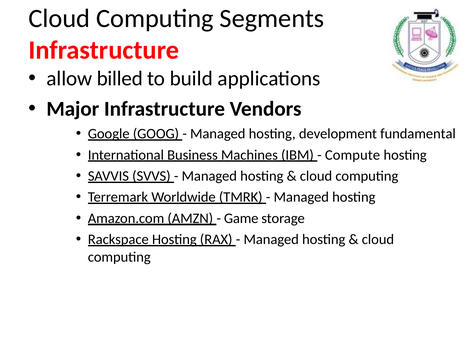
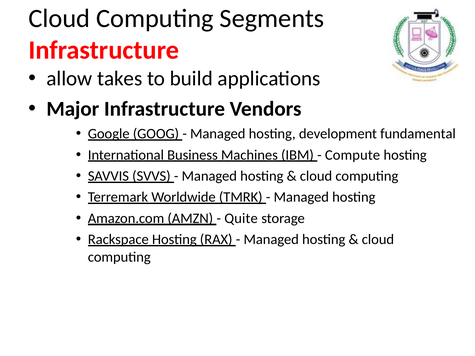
billed: billed -> takes
Game: Game -> Quite
